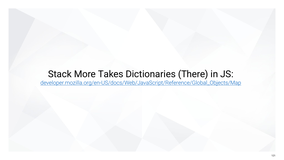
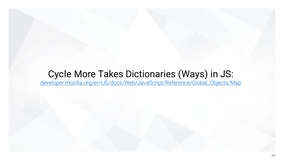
Stack: Stack -> Cycle
There: There -> Ways
